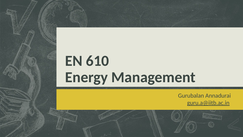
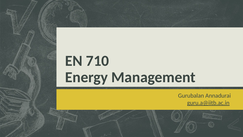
610: 610 -> 710
